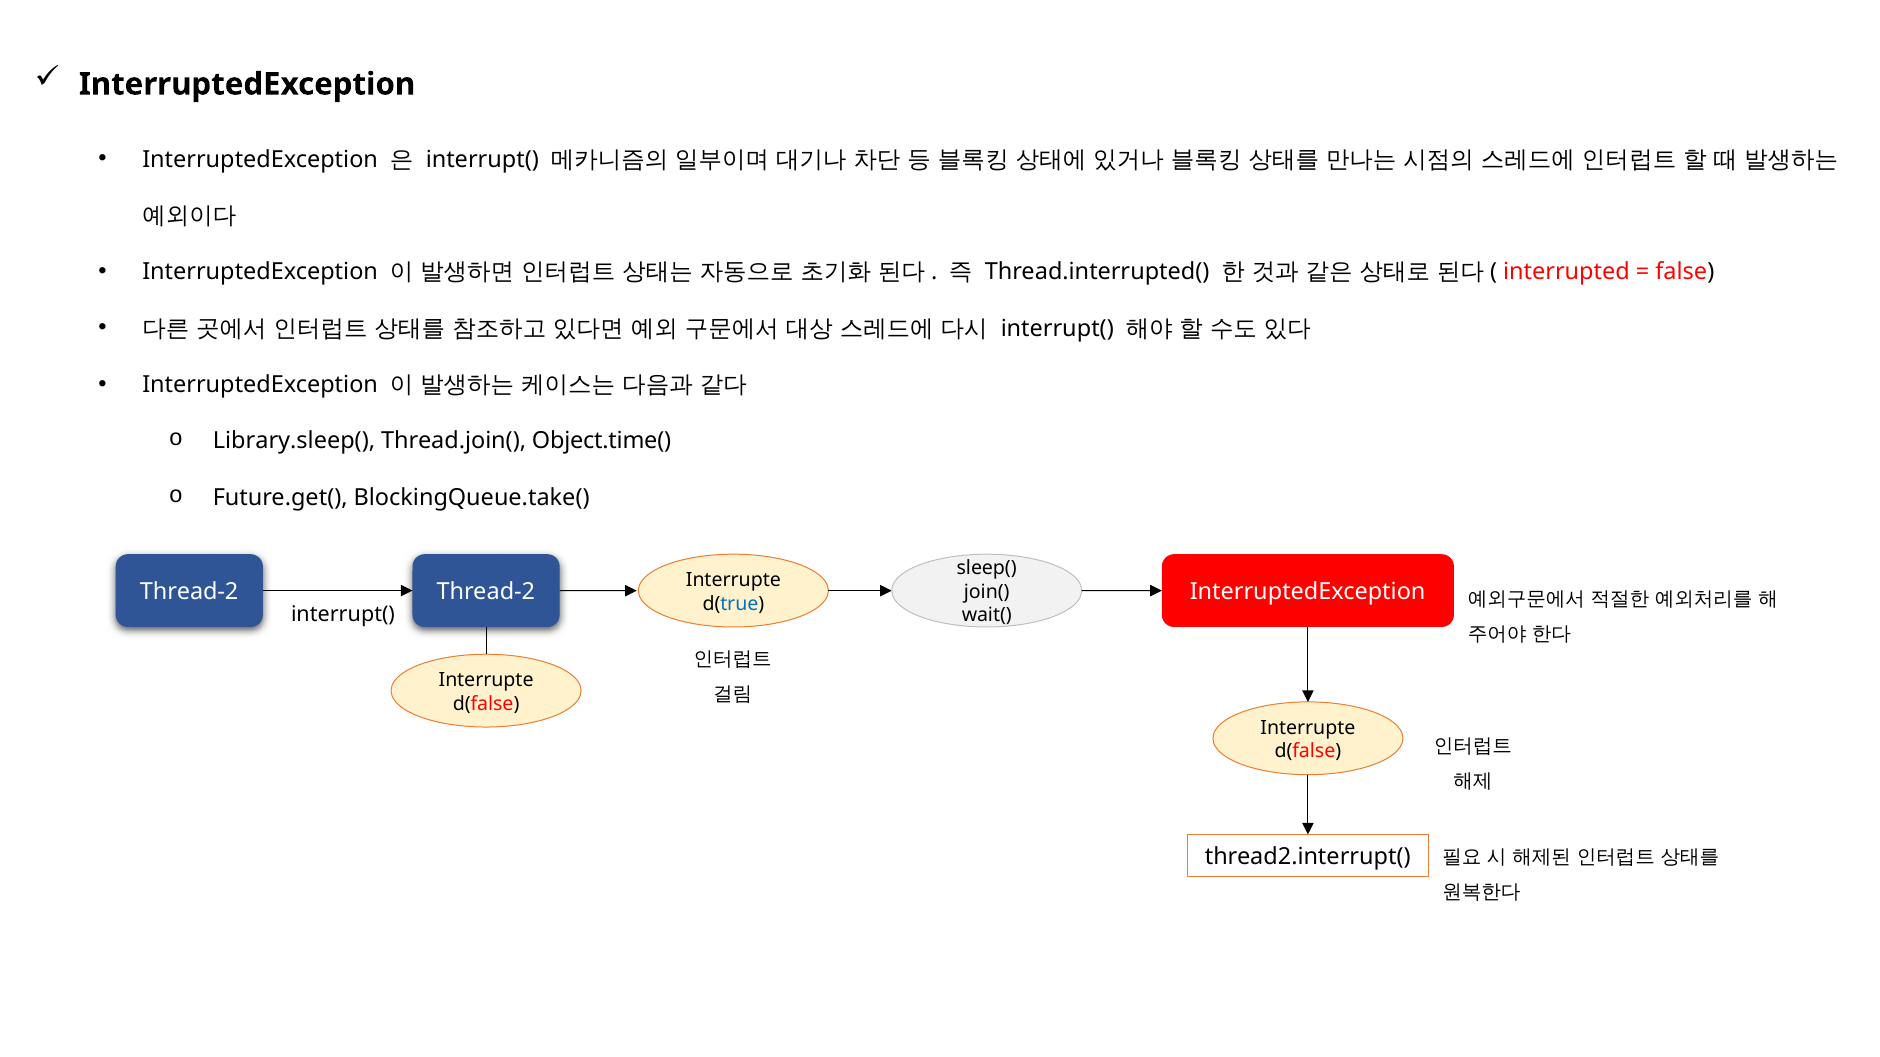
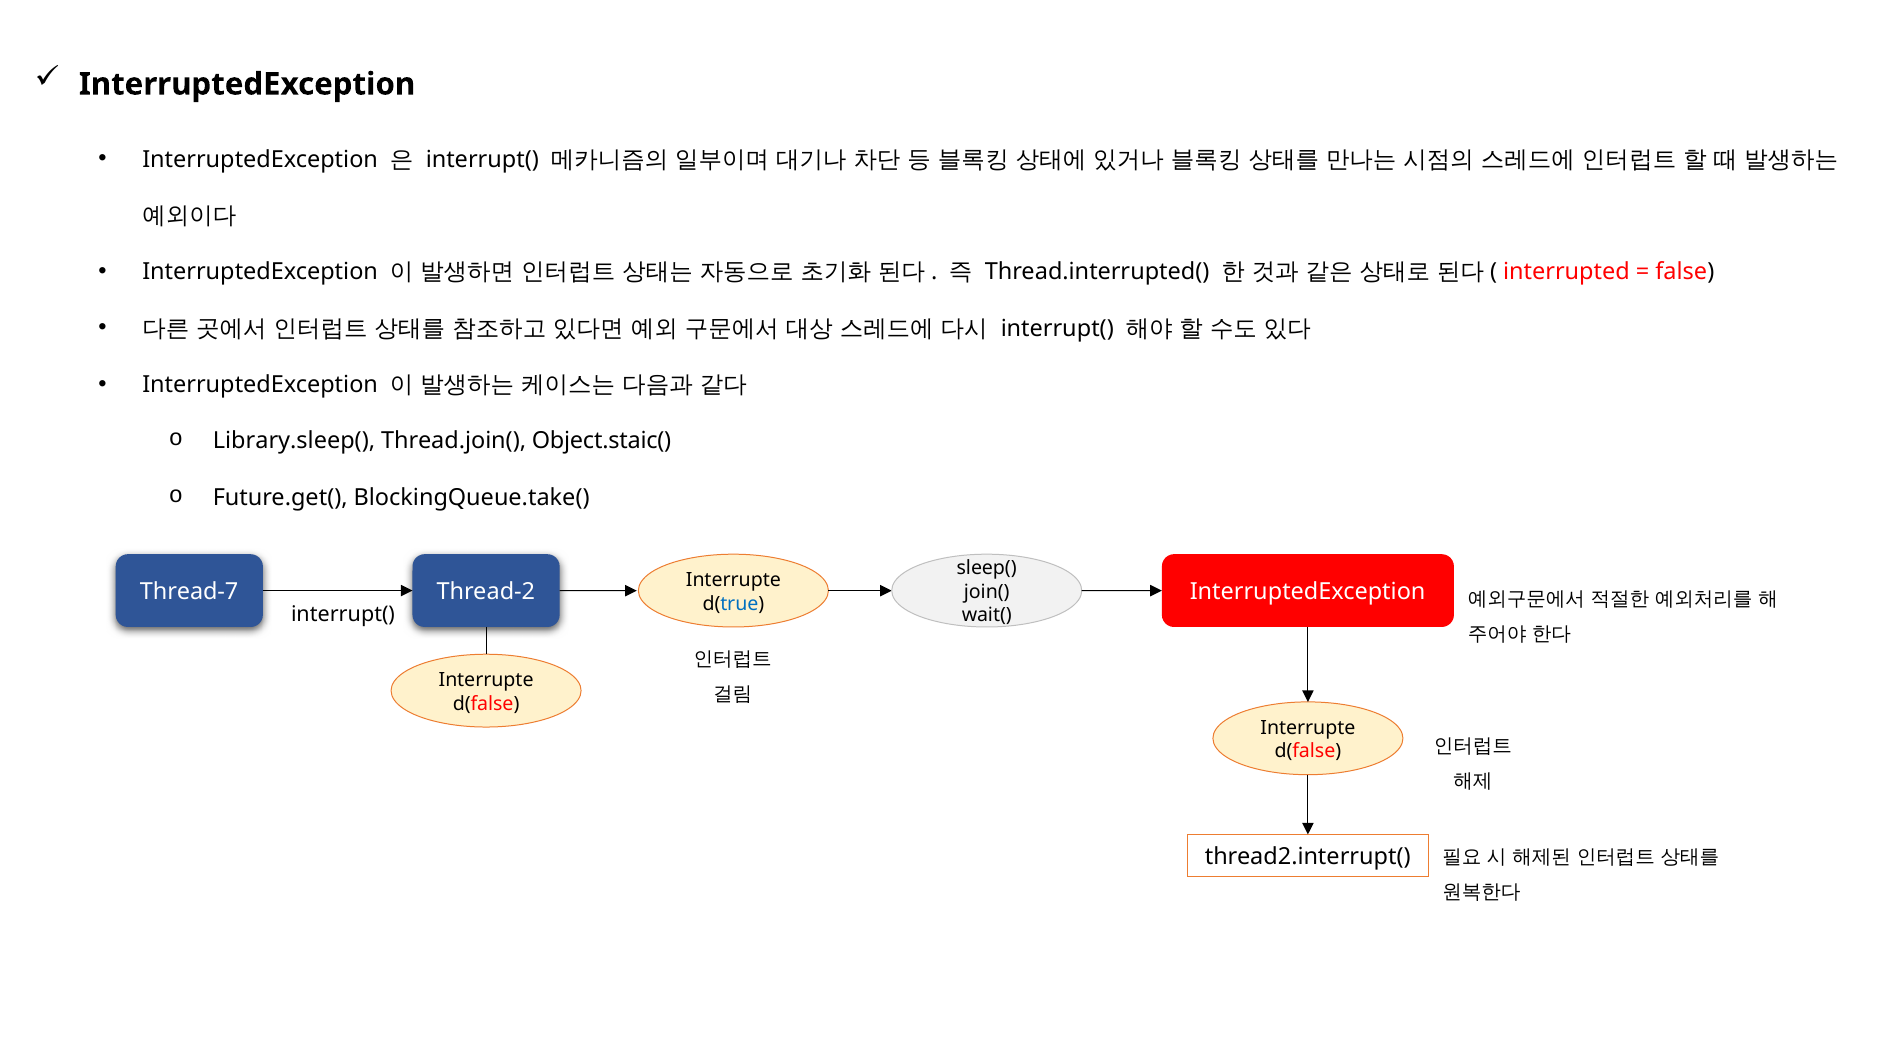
Object.time(: Object.time( -> Object.staic(
Thread-2 at (189, 592): Thread-2 -> Thread-7
